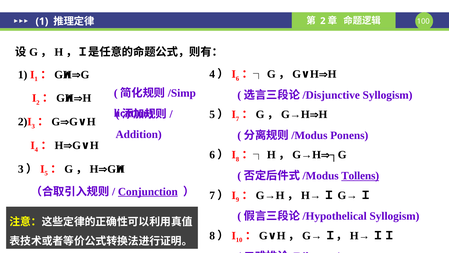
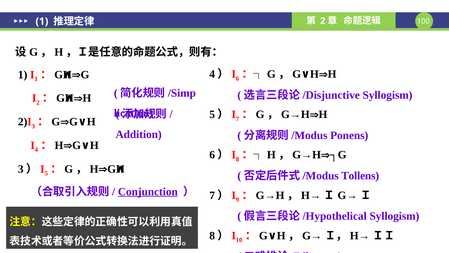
Tollens underline: present -> none
